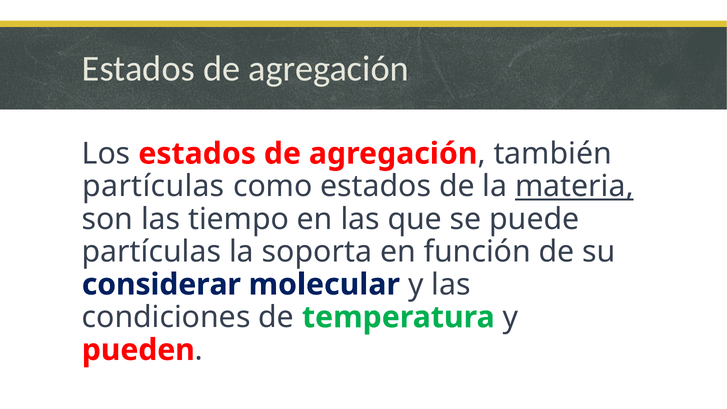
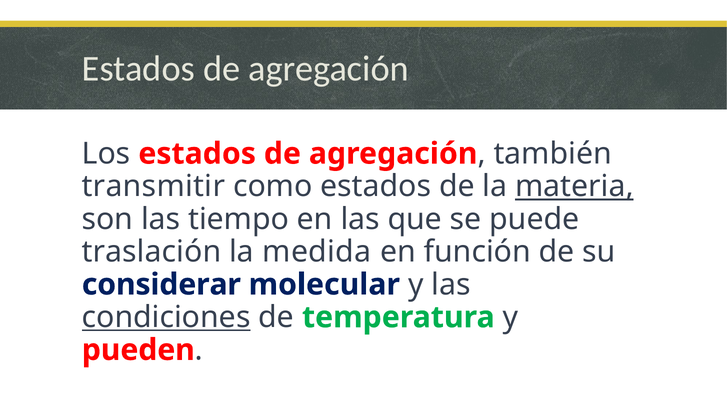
partículas at (153, 186): partículas -> transmitir
partículas at (152, 252): partículas -> traslación
soporta: soporta -> medida
condiciones underline: none -> present
